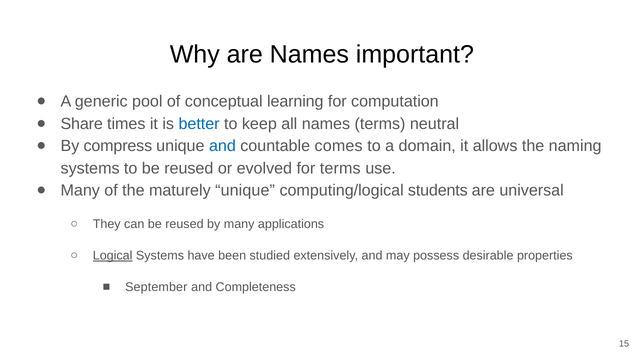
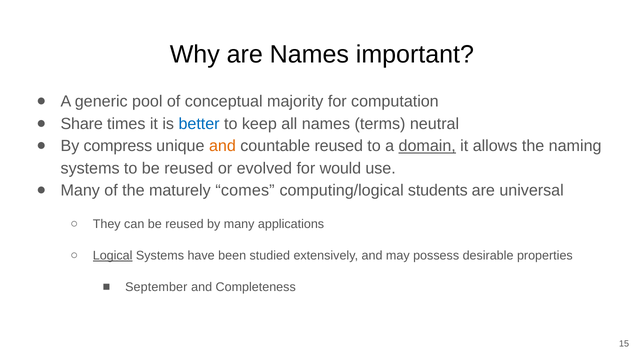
learning: learning -> majority
and at (222, 146) colour: blue -> orange
countable comes: comes -> reused
domain underline: none -> present
for terms: terms -> would
maturely unique: unique -> comes
